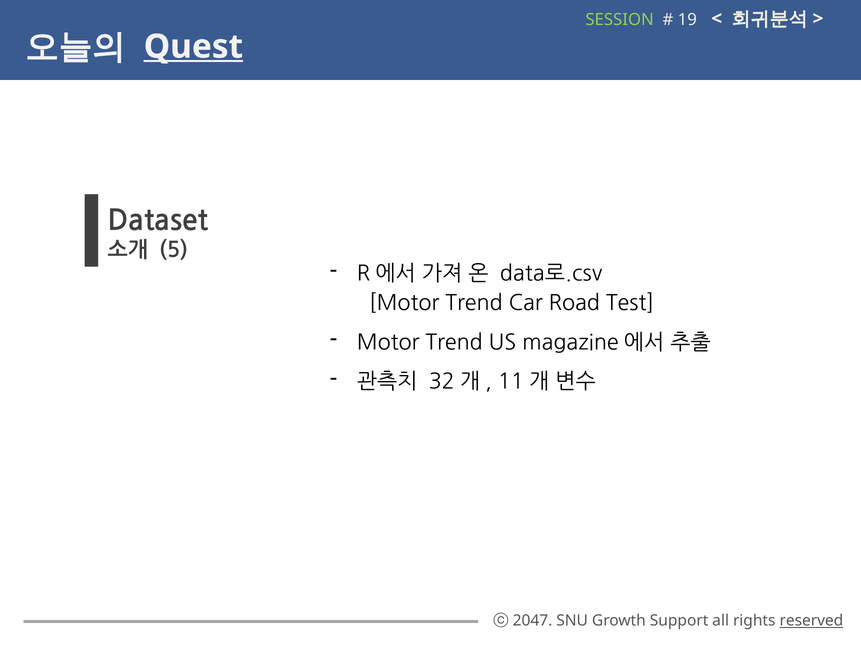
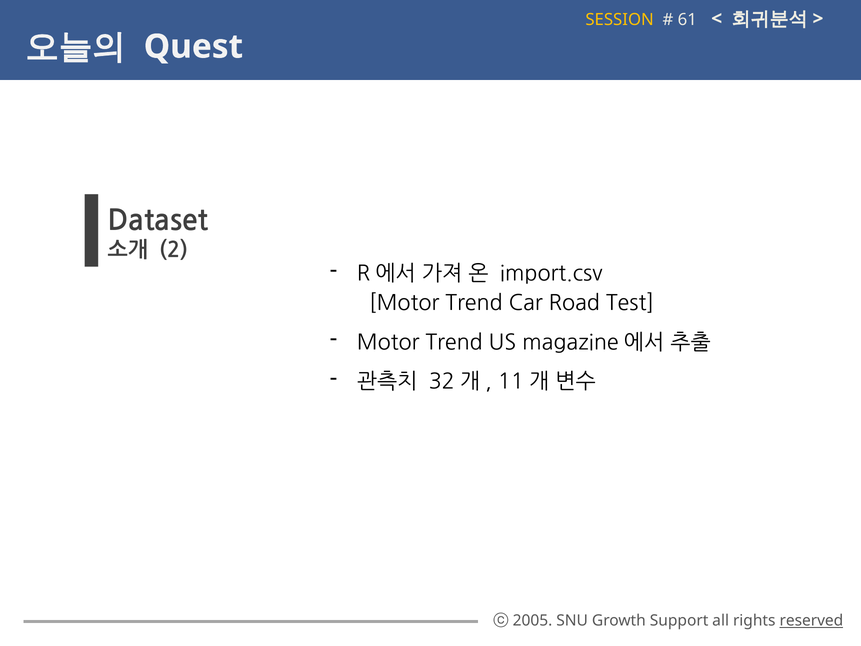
SESSION colour: light green -> yellow
19: 19 -> 61
Quest underline: present -> none
5: 5 -> 2
data로.csv: data로.csv -> import.csv
2047: 2047 -> 2005
